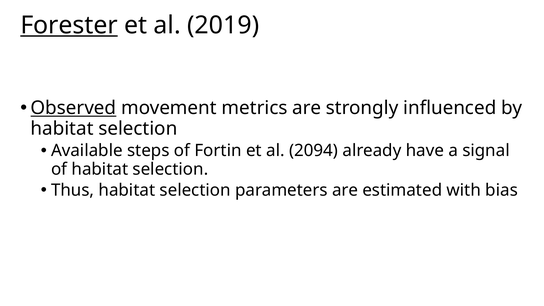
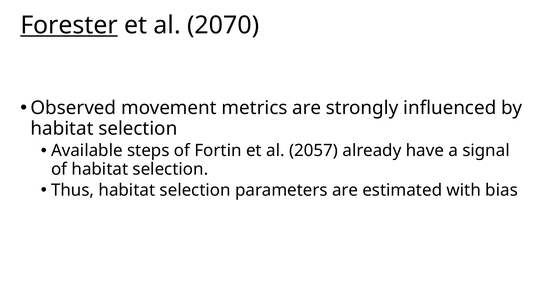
2019: 2019 -> 2070
Observed underline: present -> none
2094: 2094 -> 2057
